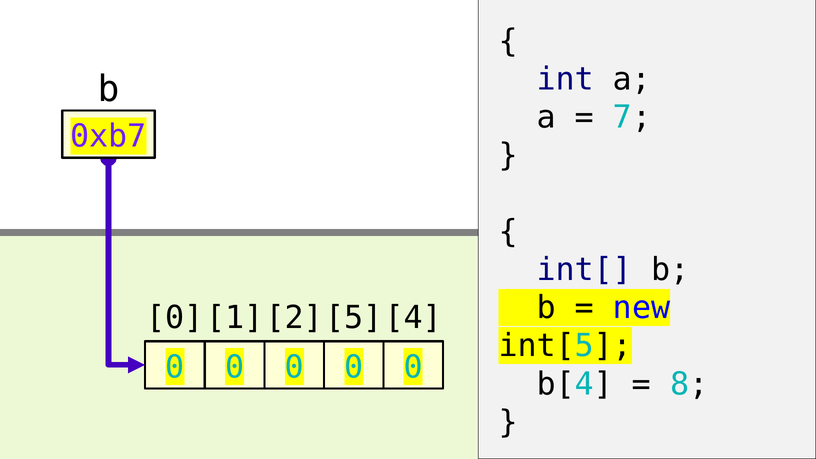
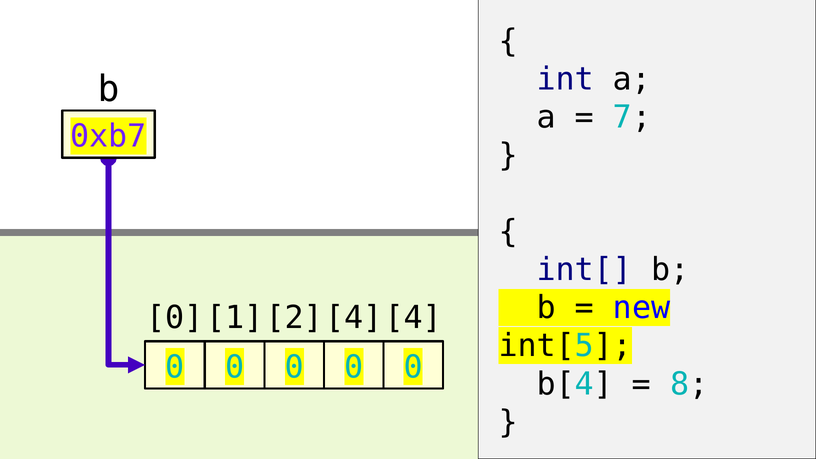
5 at (354, 318): 5 -> 4
